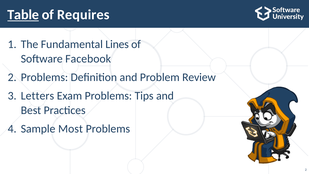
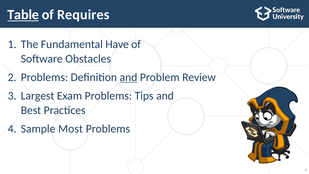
Lines: Lines -> Have
Facebook: Facebook -> Obstacles
and at (128, 77) underline: none -> present
Letters: Letters -> Largest
